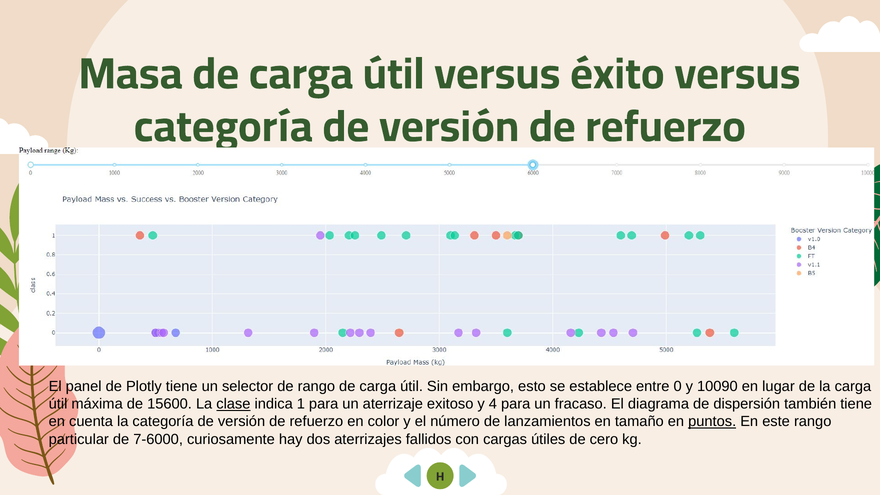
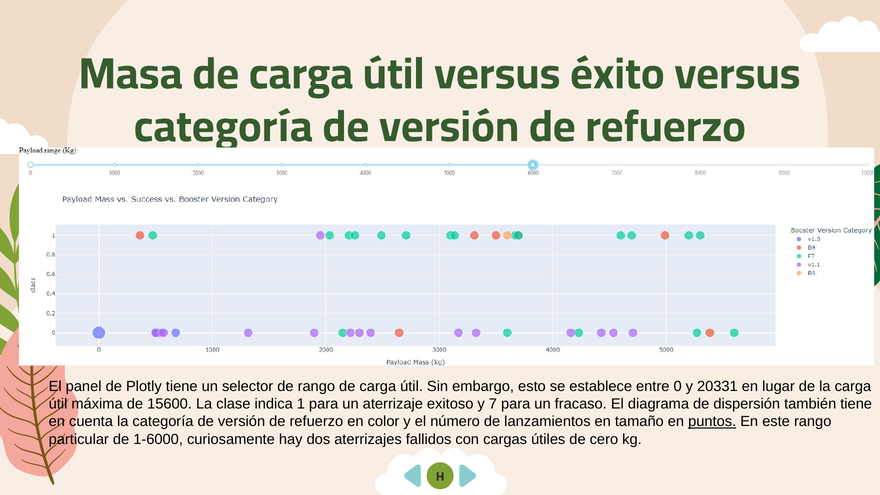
10090: 10090 -> 20331
clase underline: present -> none
4: 4 -> 7
7-6000: 7-6000 -> 1-6000
